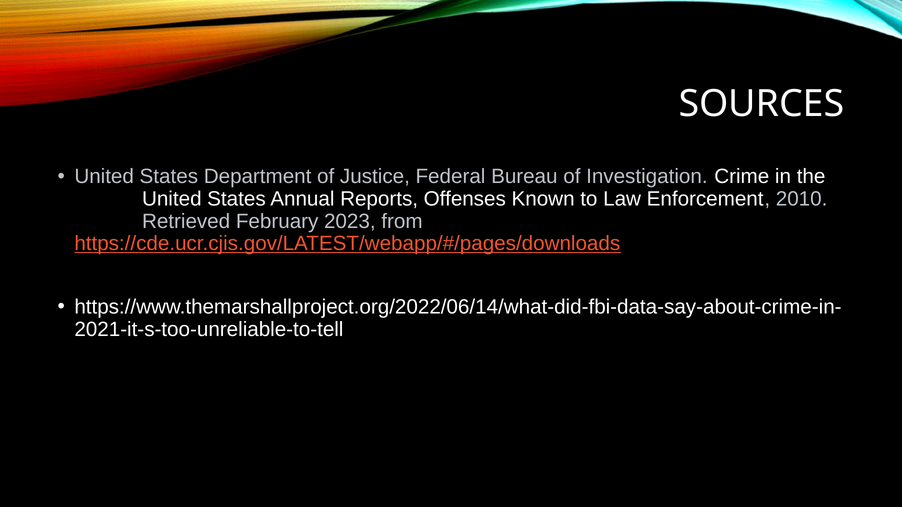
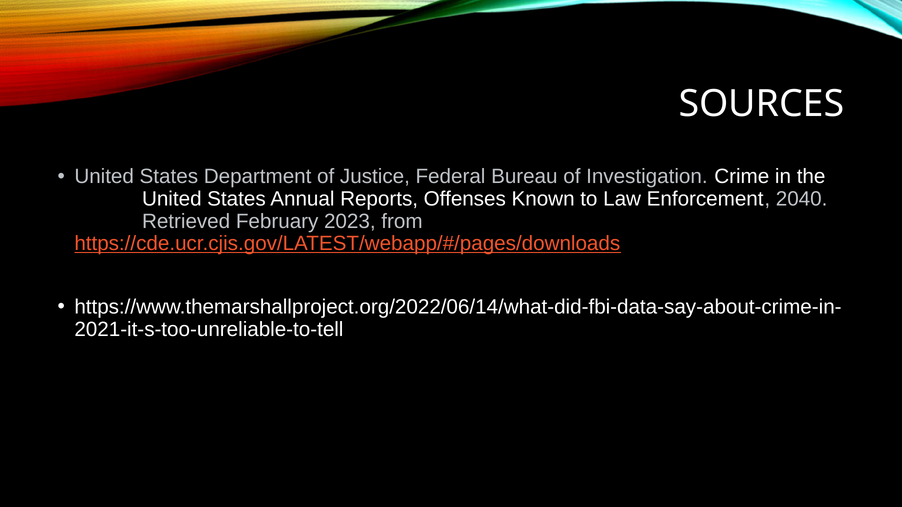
2010: 2010 -> 2040
